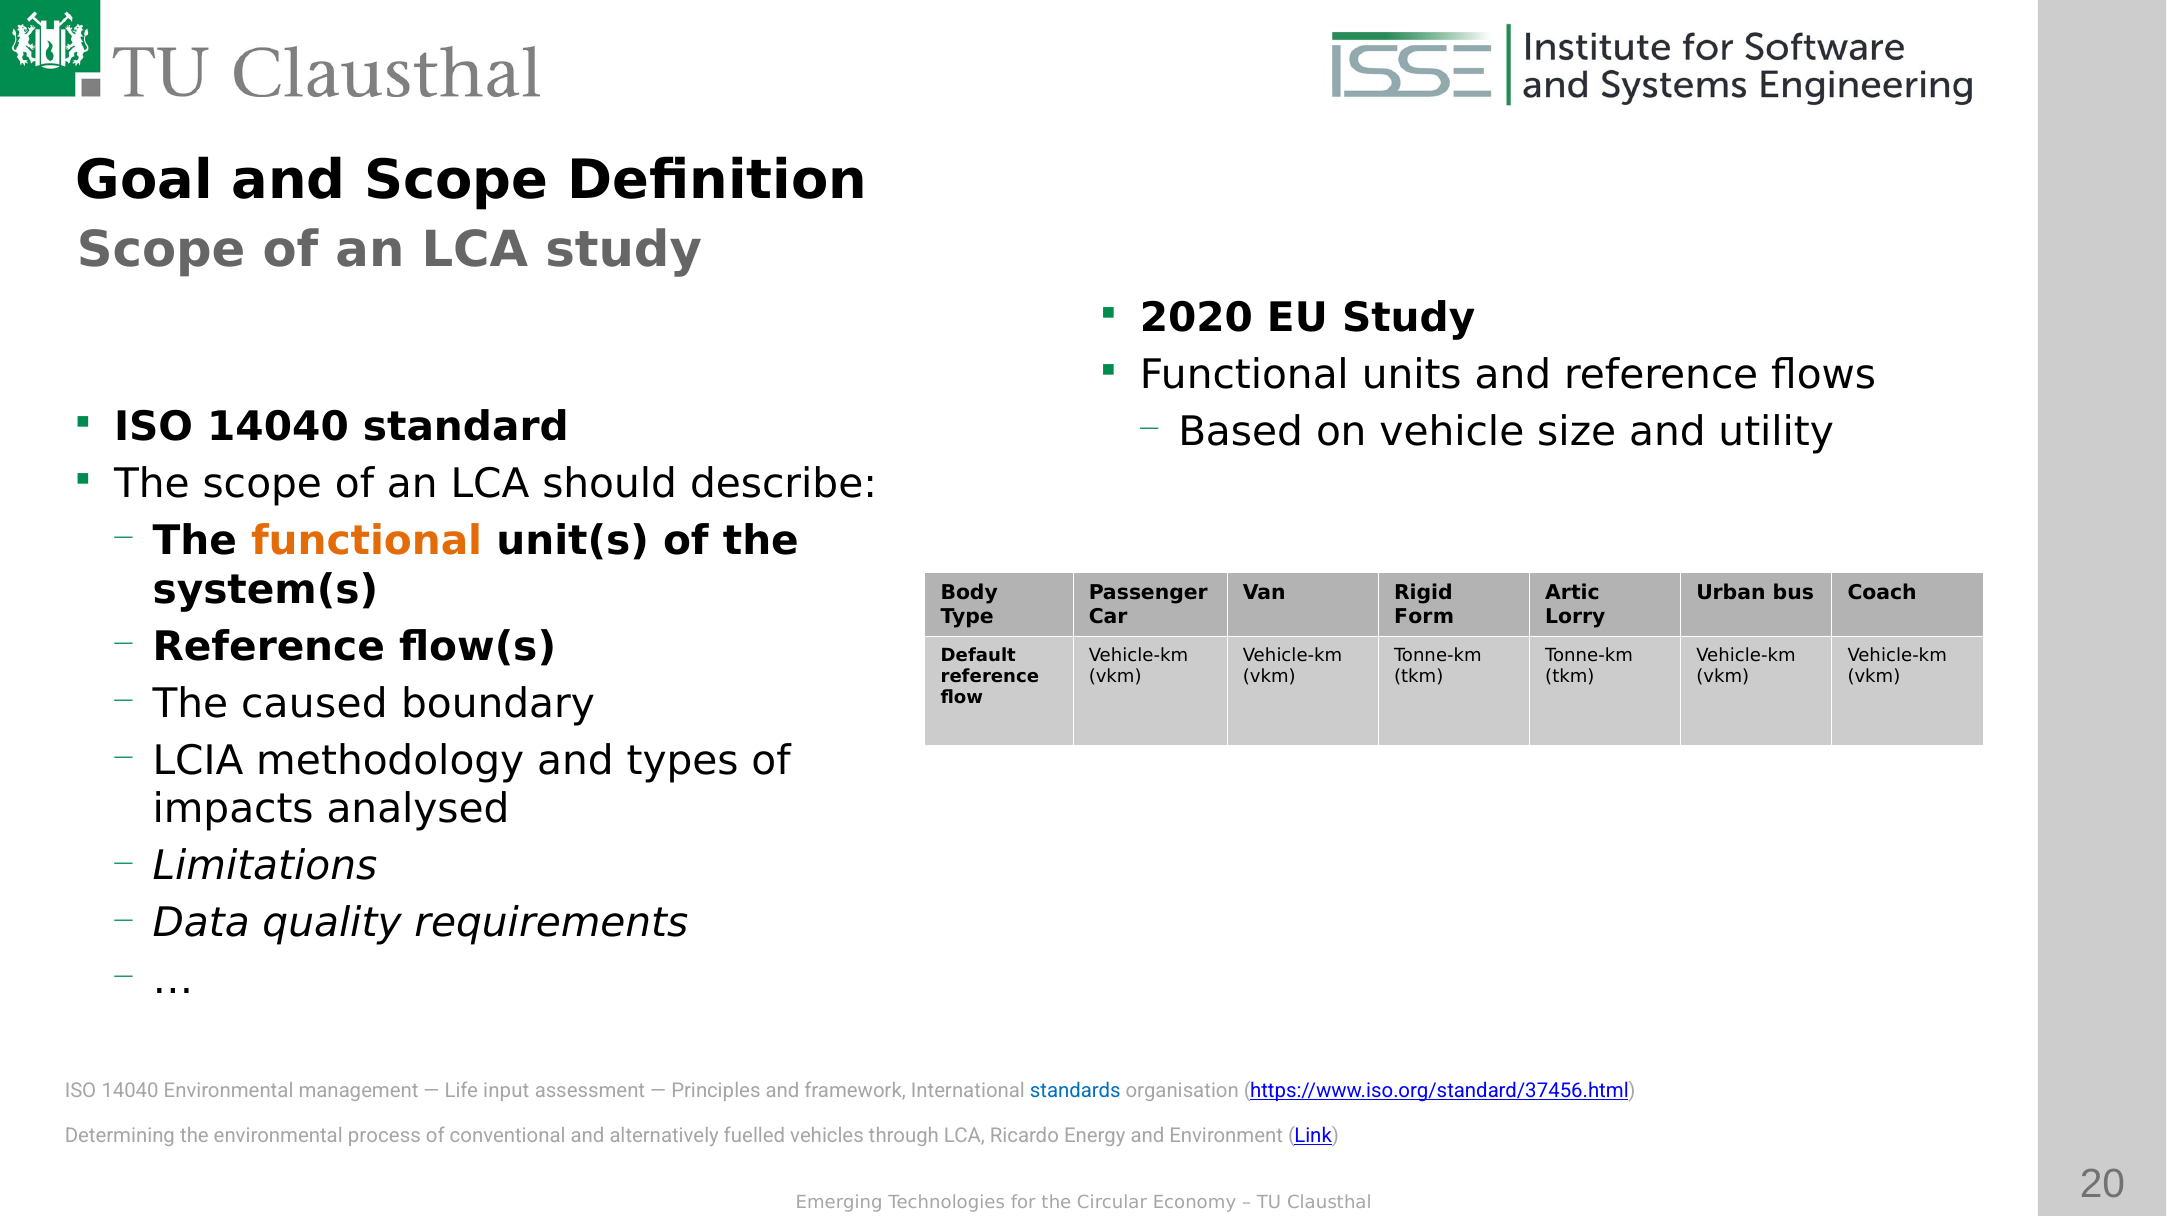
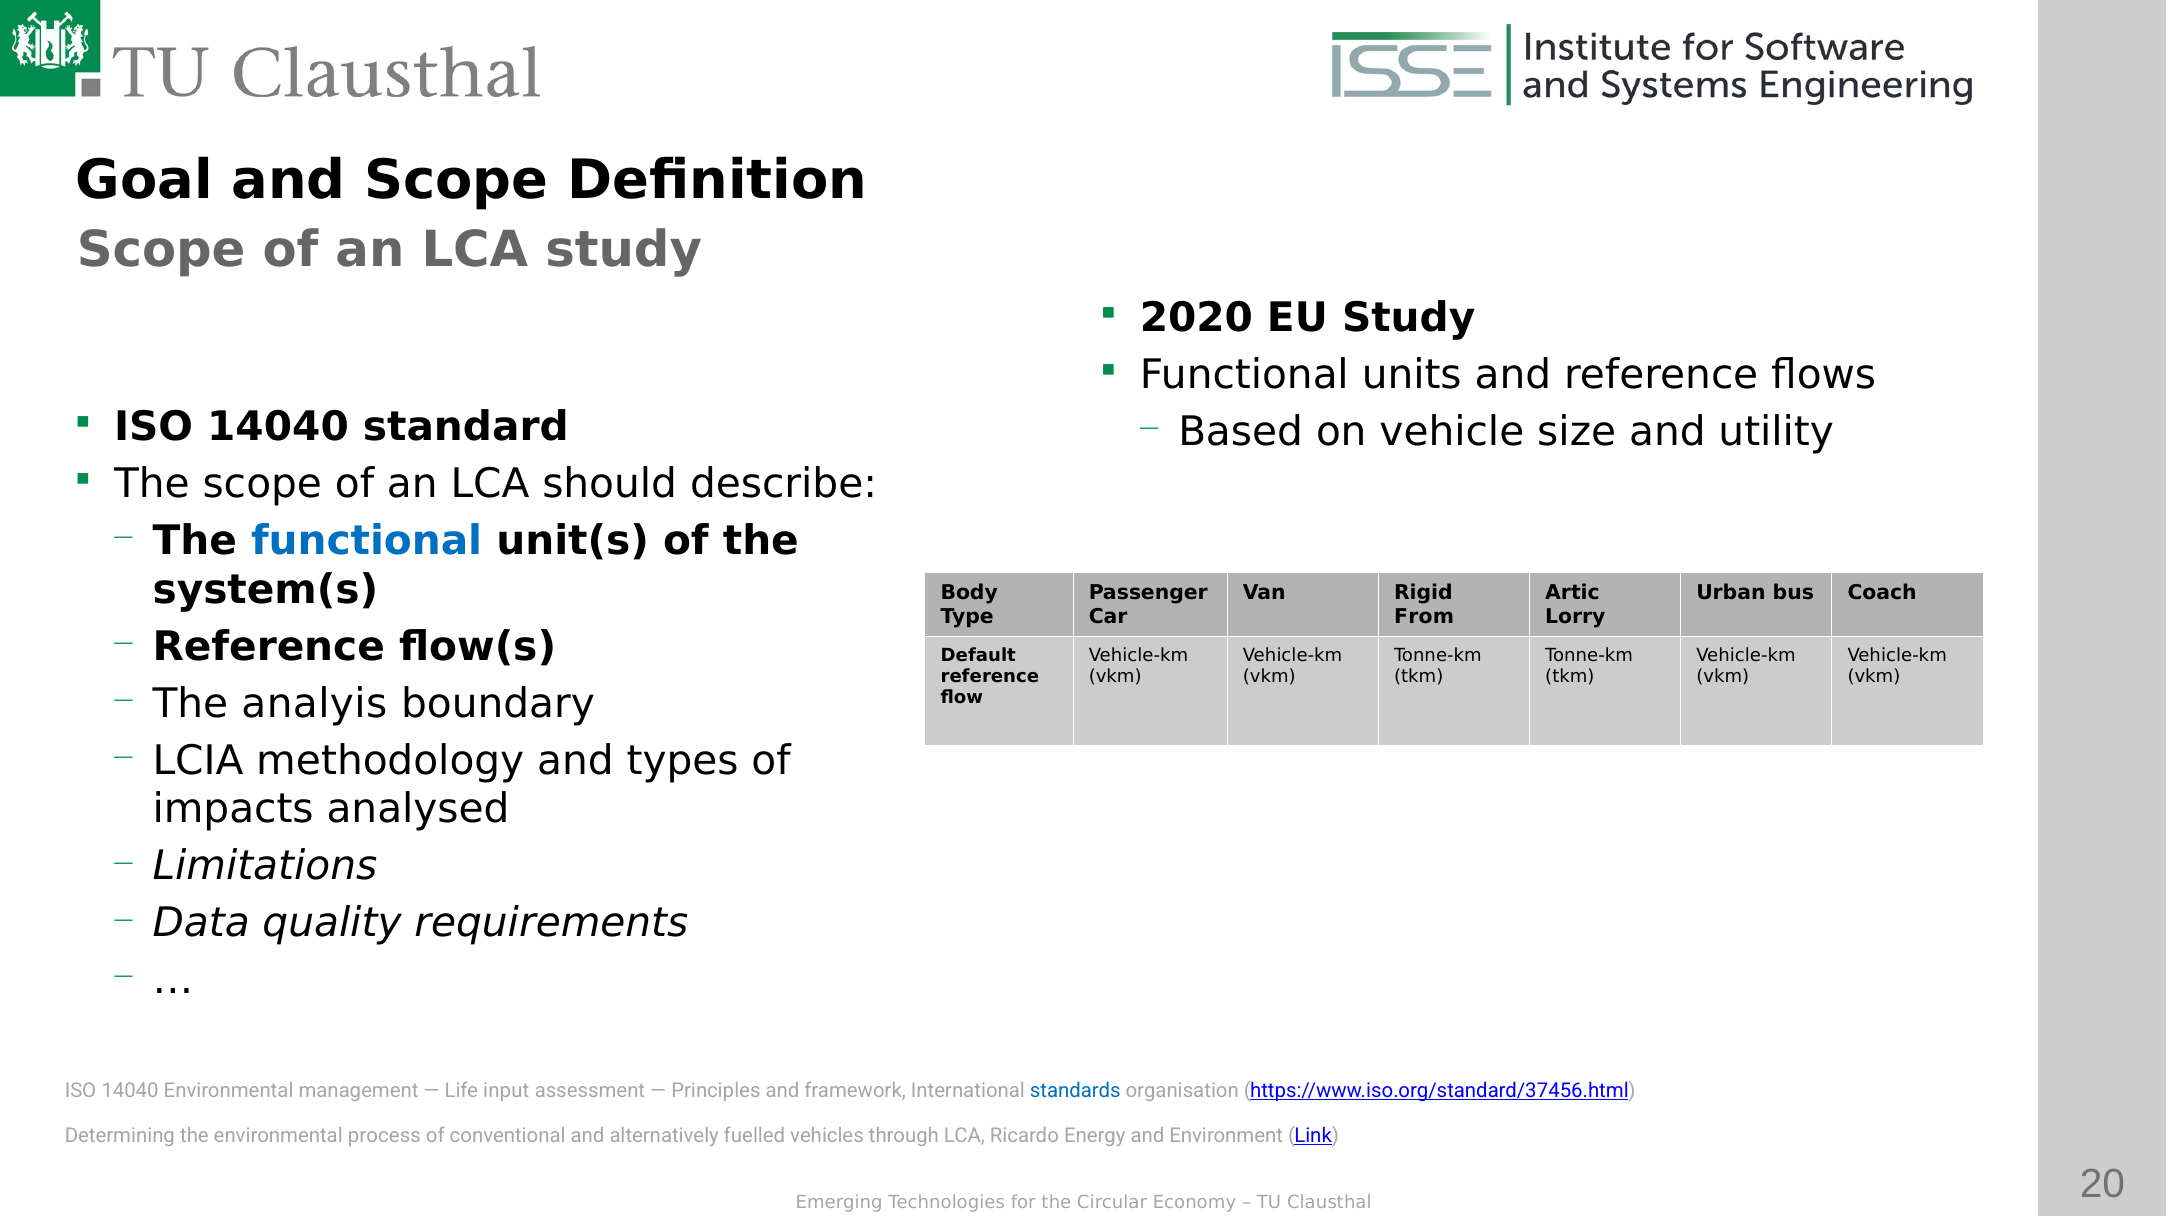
functional at (367, 541) colour: orange -> blue
Form: Form -> From
caused: caused -> analyis
